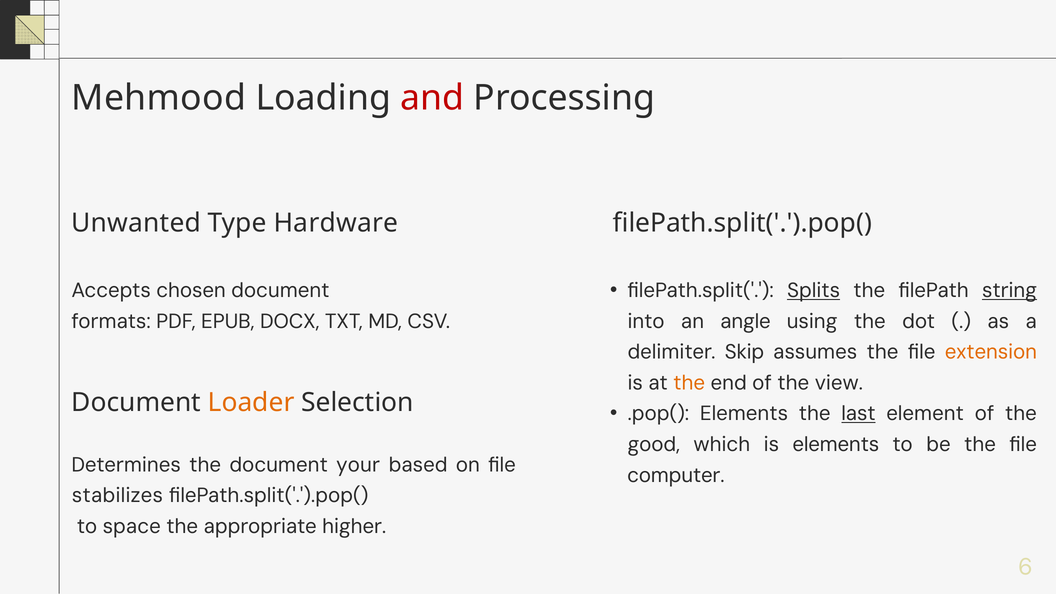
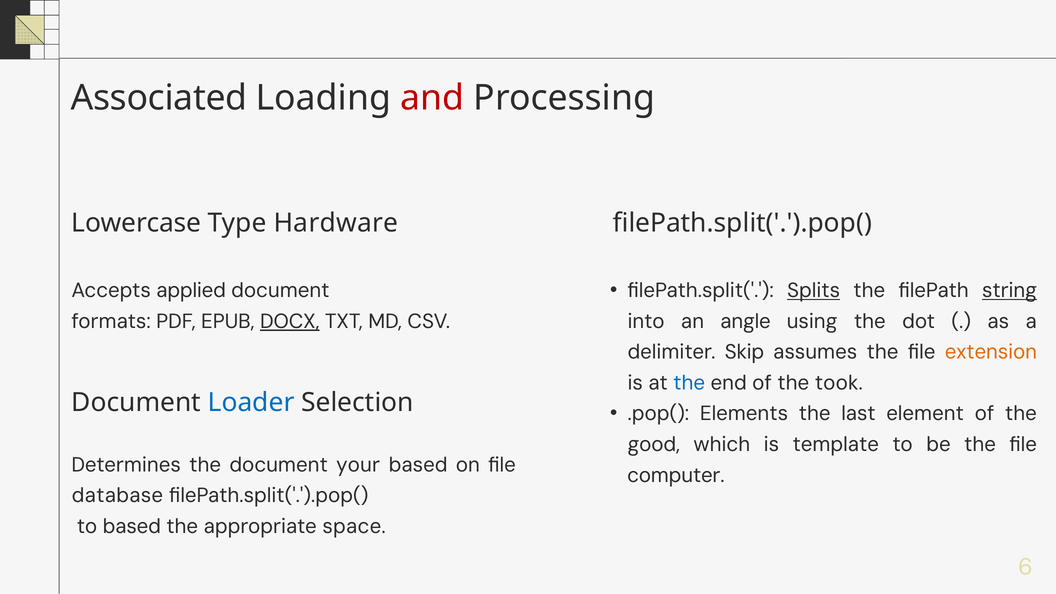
Mehmood: Mehmood -> Associated
Unwanted: Unwanted -> Lowercase
chosen: chosen -> applied
DOCX underline: none -> present
the at (689, 383) colour: orange -> blue
view: view -> took
Loader colour: orange -> blue
last underline: present -> none
is elements: elements -> template
stabilizes: stabilizes -> database
to space: space -> based
higher: higher -> space
